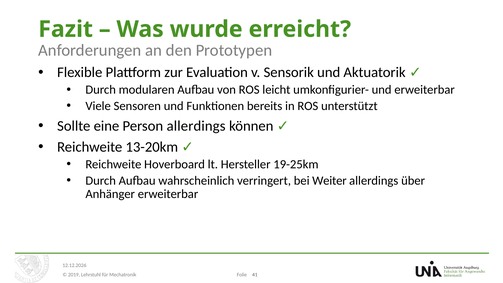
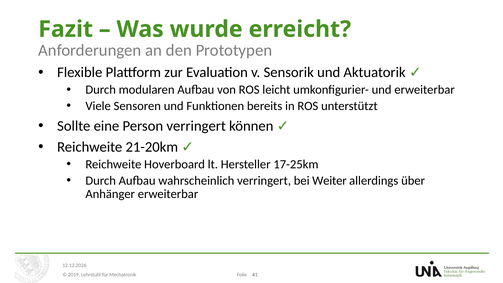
Person allerdings: allerdings -> verringert
13-20km: 13-20km -> 21-20km
19-25km: 19-25km -> 17-25km
